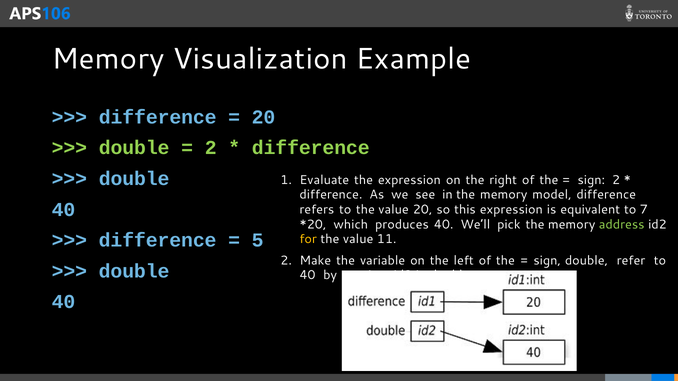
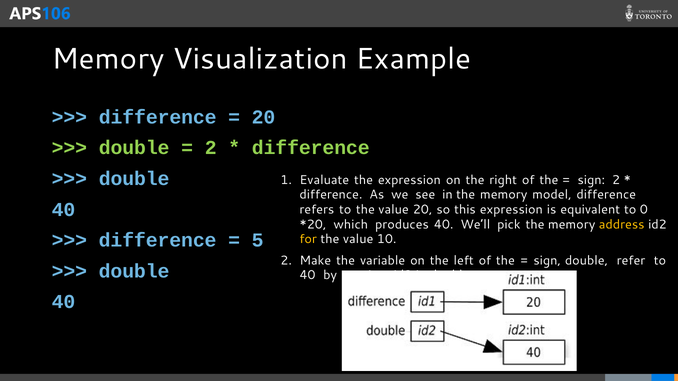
7: 7 -> 0
address colour: light green -> yellow
11: 11 -> 10
